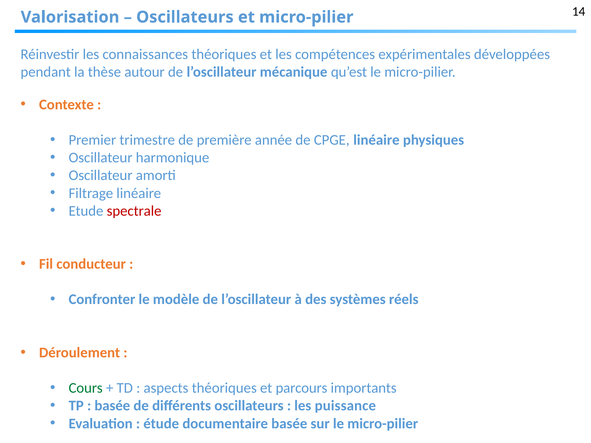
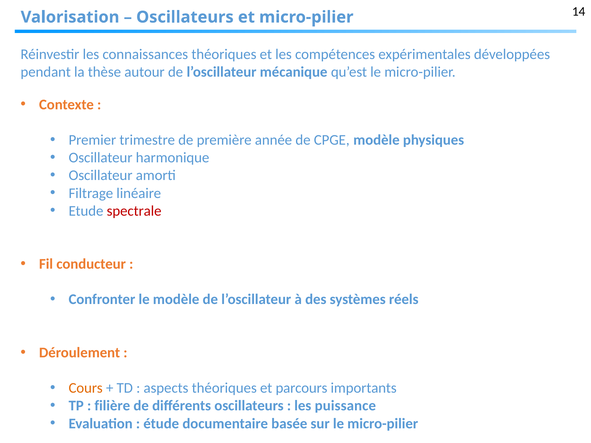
CPGE linéaire: linéaire -> modèle
Cours colour: green -> orange
basée at (112, 406): basée -> filière
